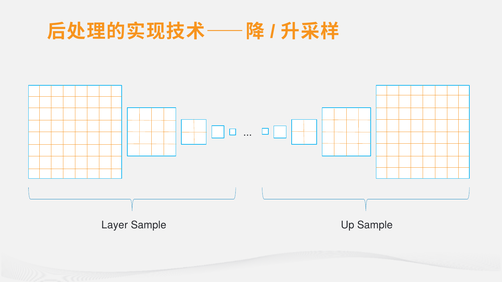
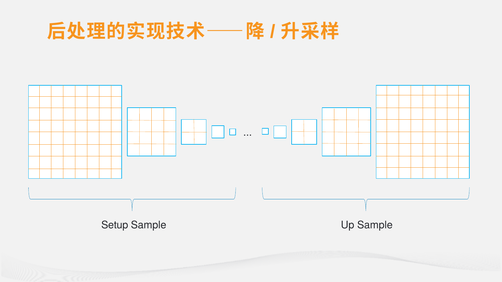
Layer: Layer -> Setup
